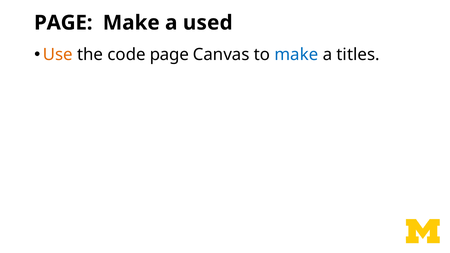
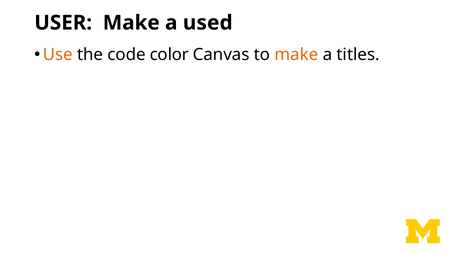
PAGE at (63, 23): PAGE -> USER
code page: page -> color
make at (296, 55) colour: blue -> orange
